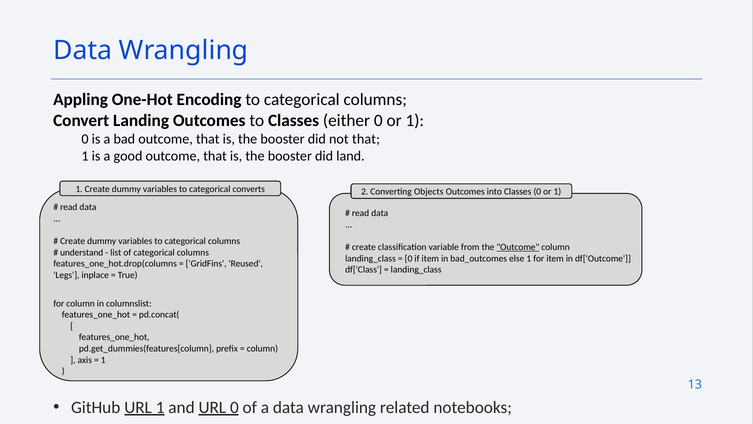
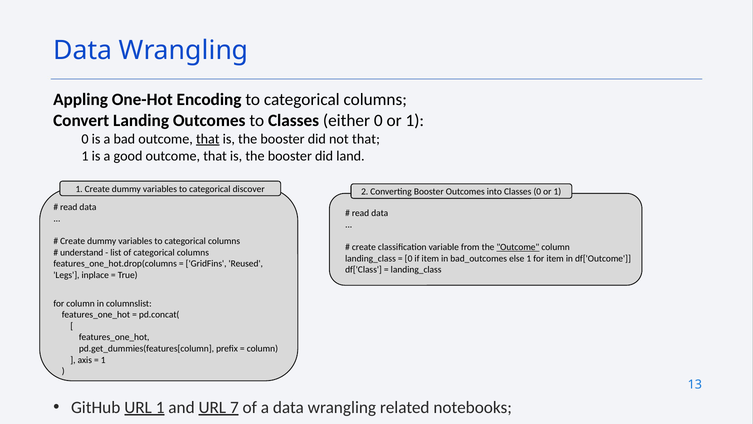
that at (208, 139) underline: none -> present
converts: converts -> discover
Converting Objects: Objects -> Booster
URL 0: 0 -> 7
